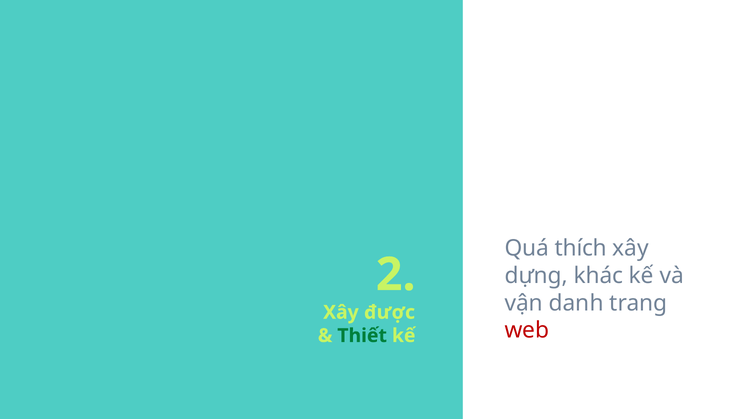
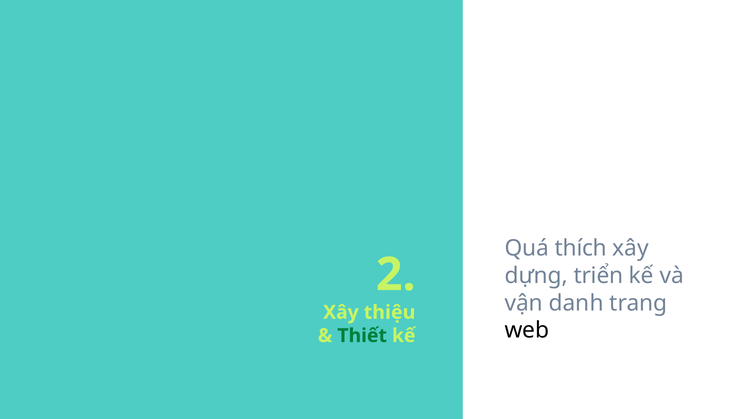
khác: khác -> triển
được: được -> thiệu
web colour: red -> black
